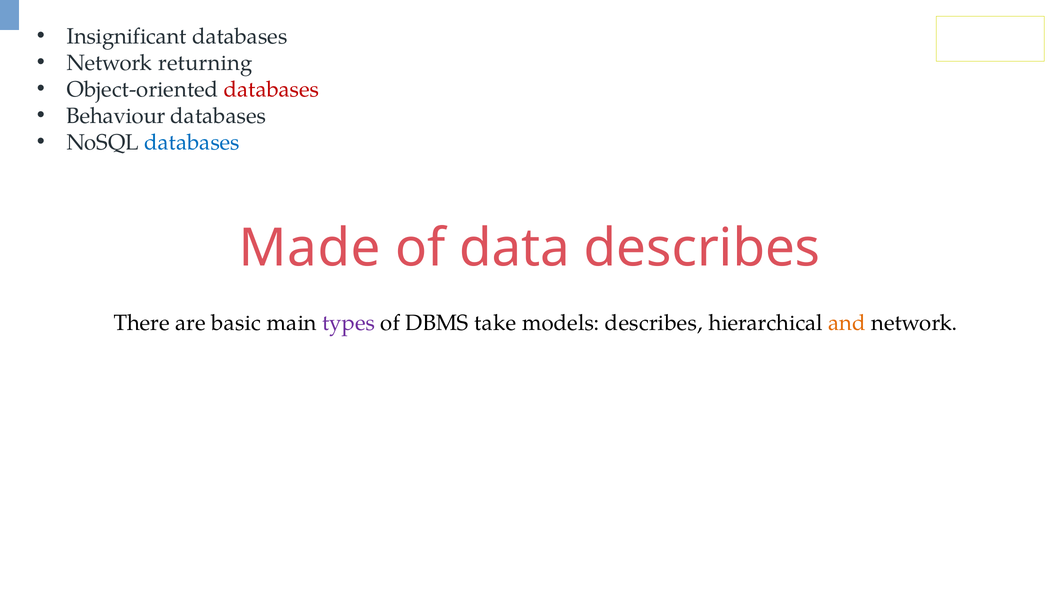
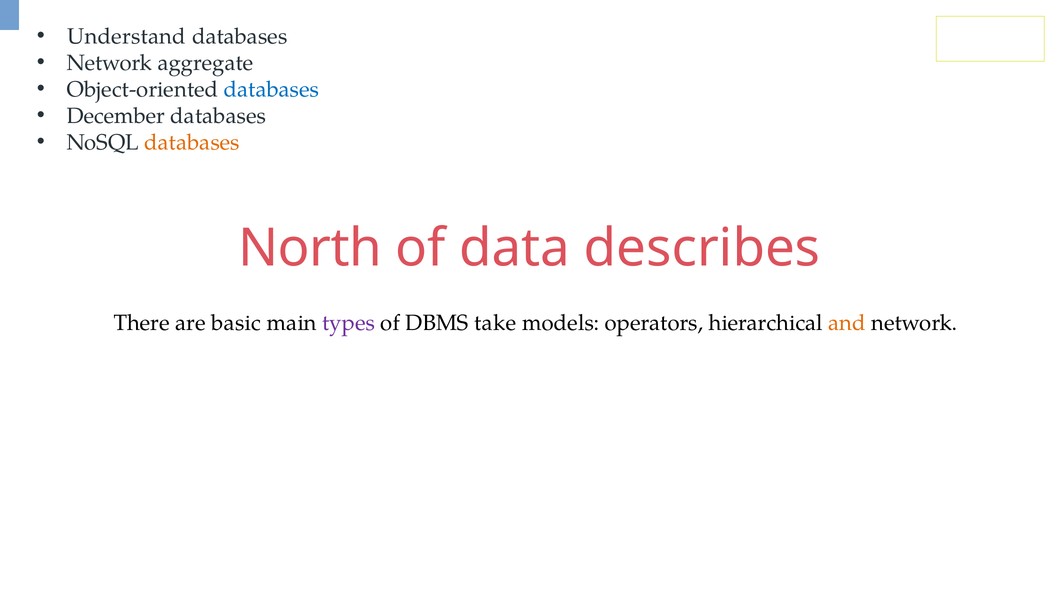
Insignificant: Insignificant -> Understand
returning: returning -> aggregate
databases at (271, 89) colour: red -> blue
Behaviour: Behaviour -> December
databases at (192, 142) colour: blue -> orange
Made: Made -> North
models describes: describes -> operators
